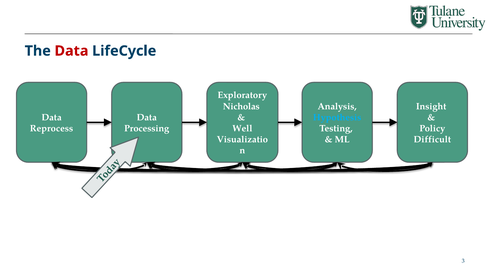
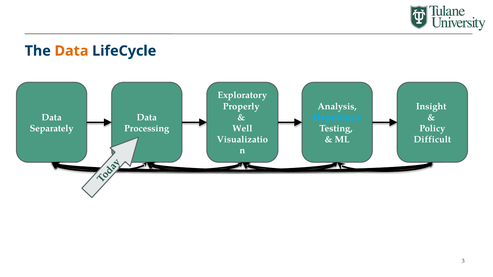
Data at (71, 51) colour: red -> orange
Nicholas: Nicholas -> Properly
Reprocess: Reprocess -> Separately
